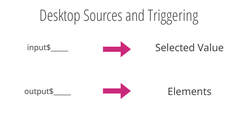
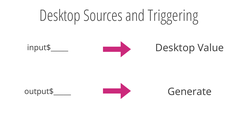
Selected at (175, 48): Selected -> Desktop
Elements: Elements -> Generate
